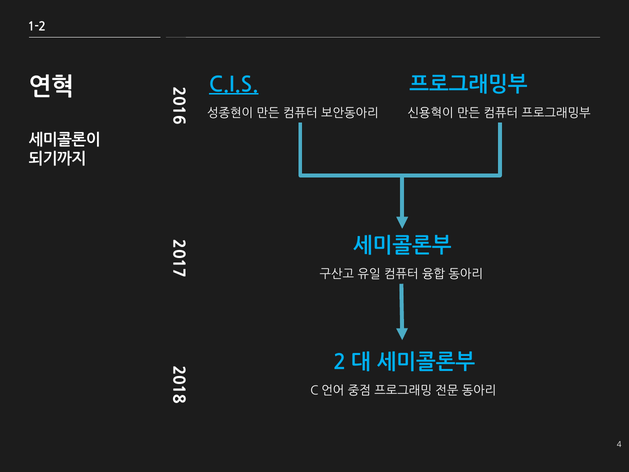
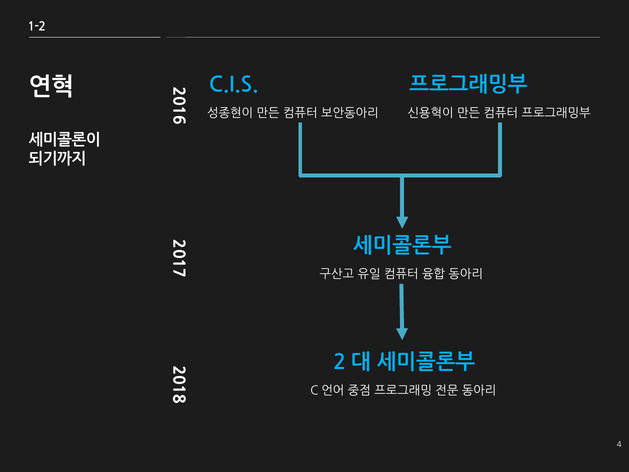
C.I.S underline: present -> none
